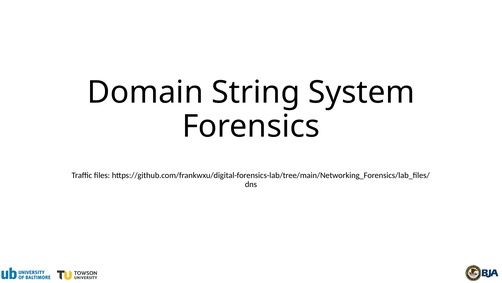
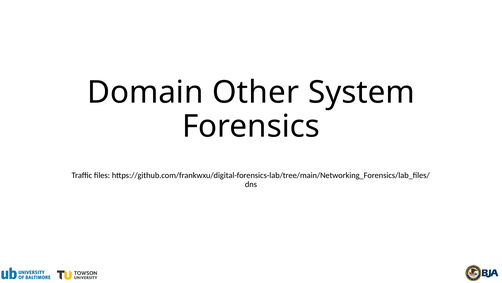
String: String -> Other
